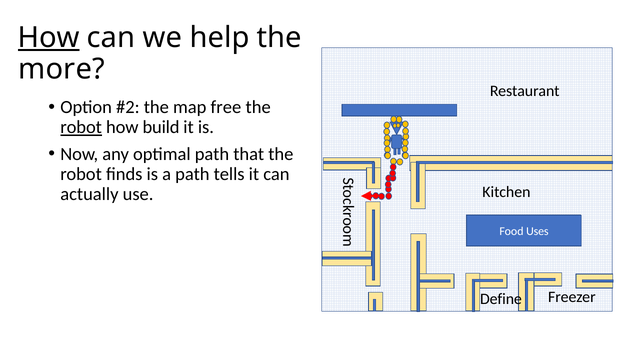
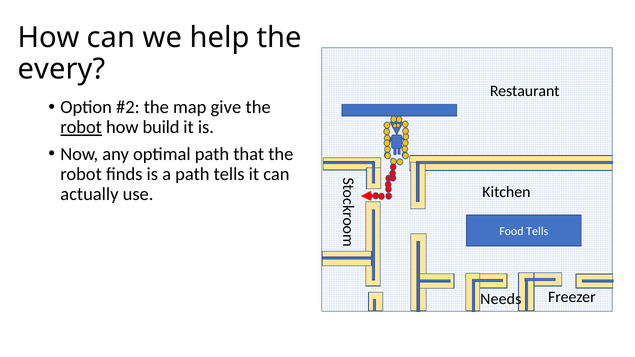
How at (49, 38) underline: present -> none
more: more -> every
free: free -> give
Food Uses: Uses -> Tells
Define: Define -> Needs
